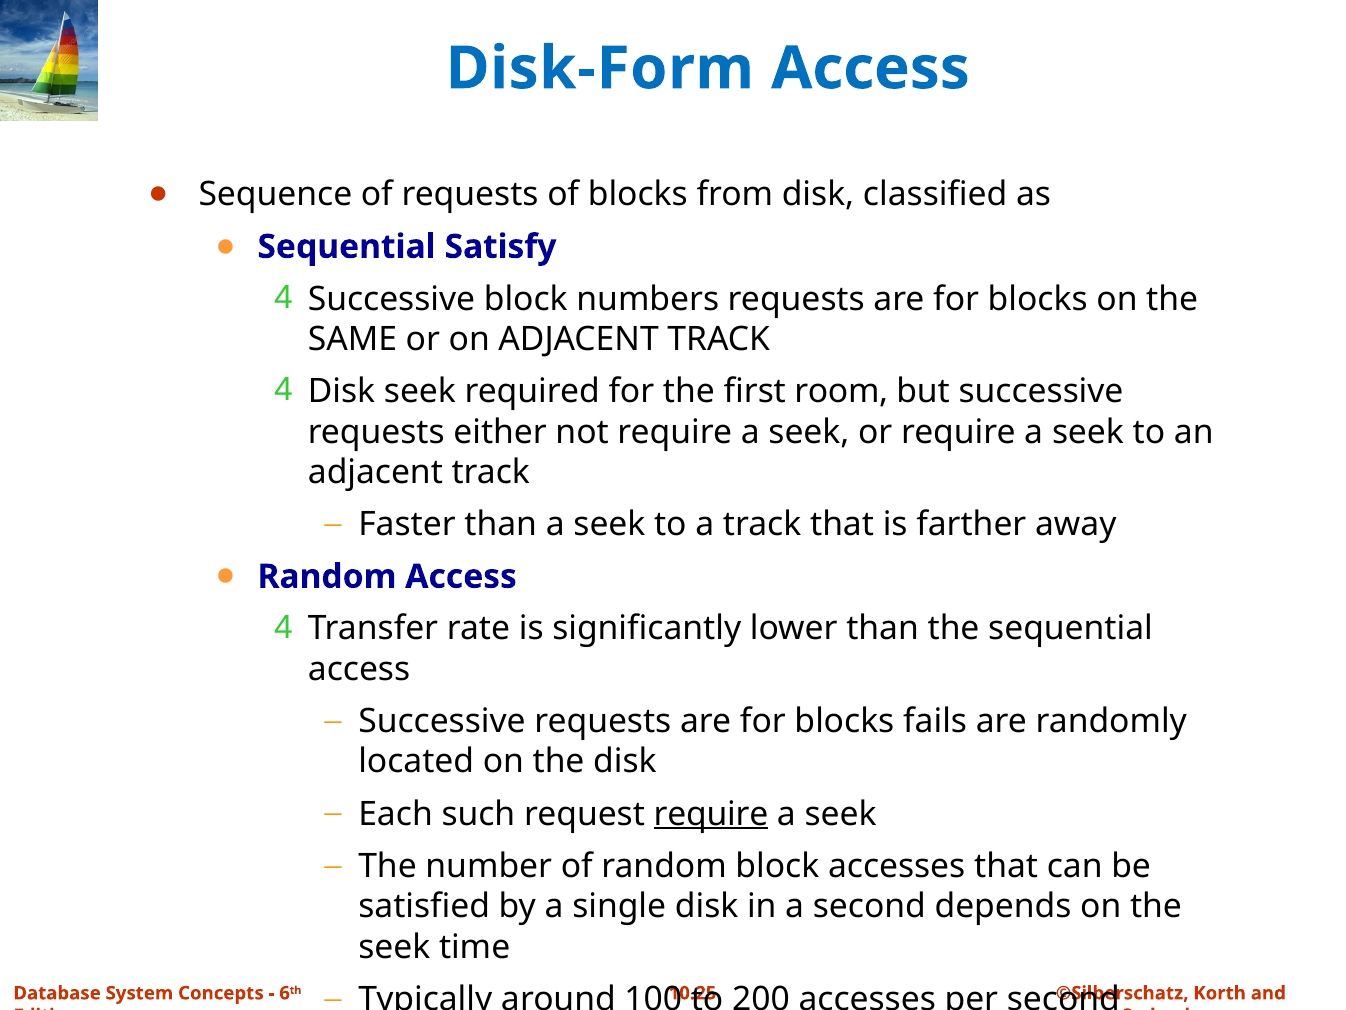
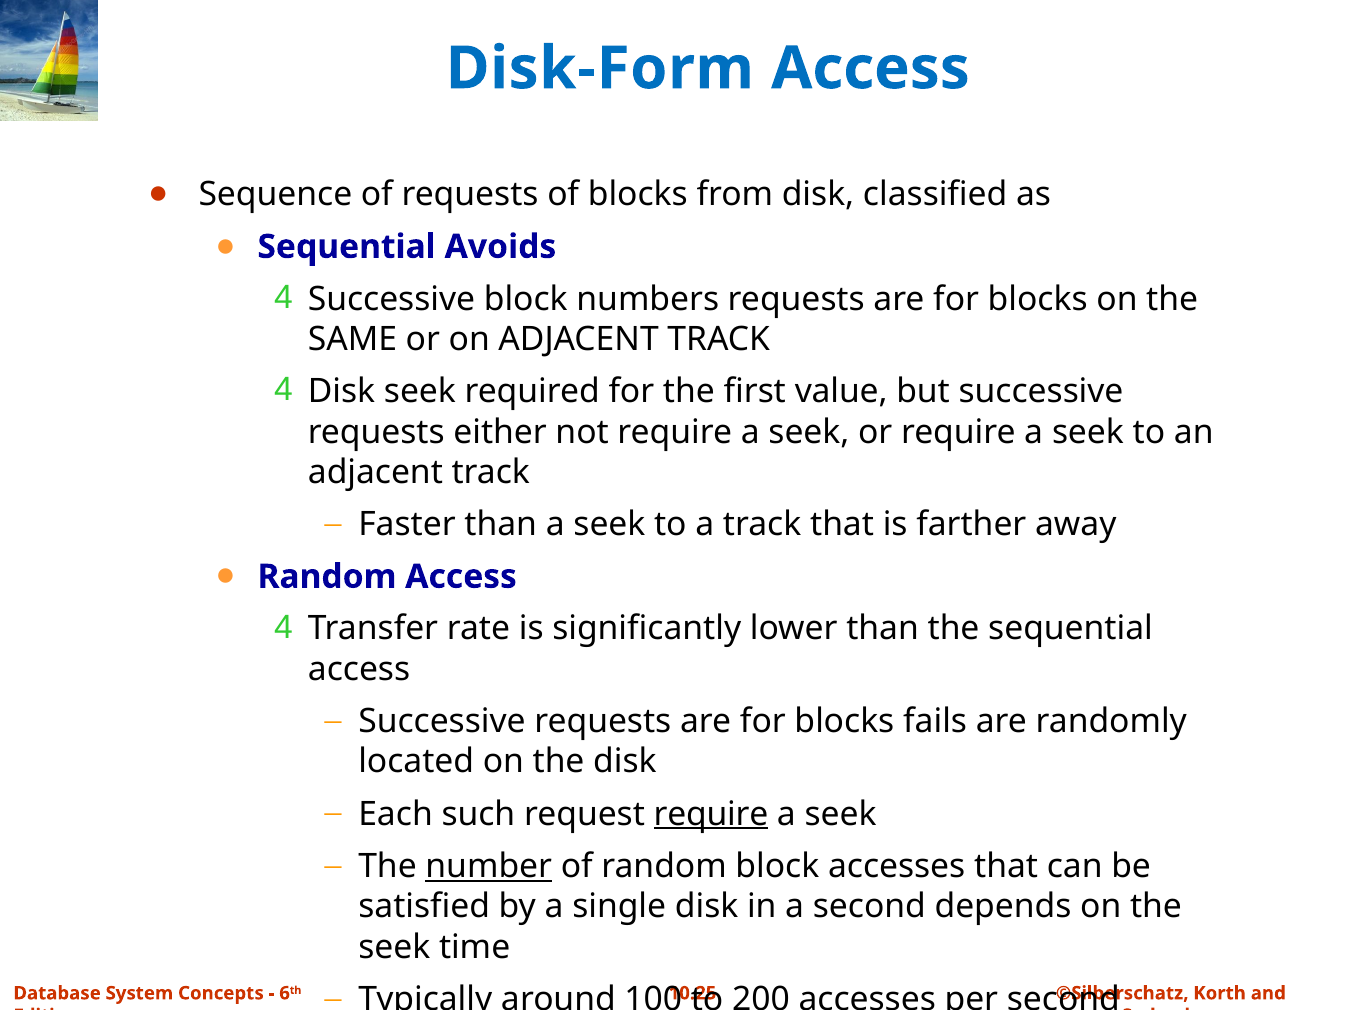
Satisfy: Satisfy -> Avoids
room: room -> value
number underline: none -> present
